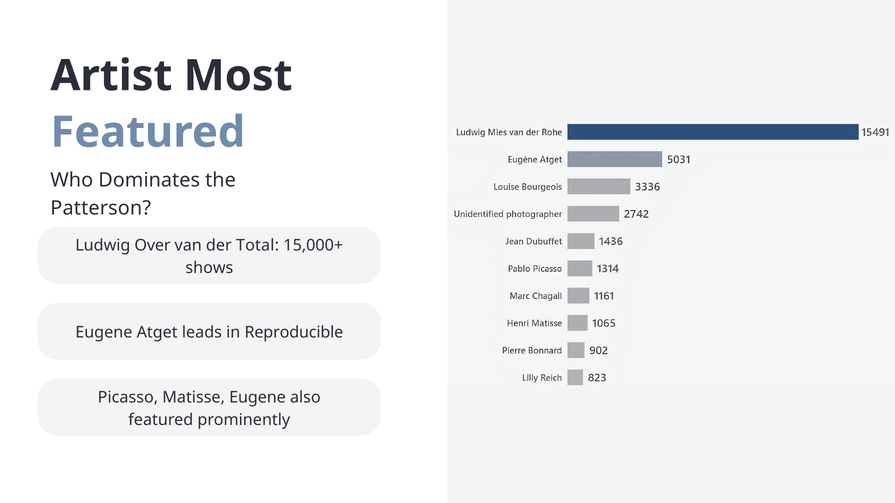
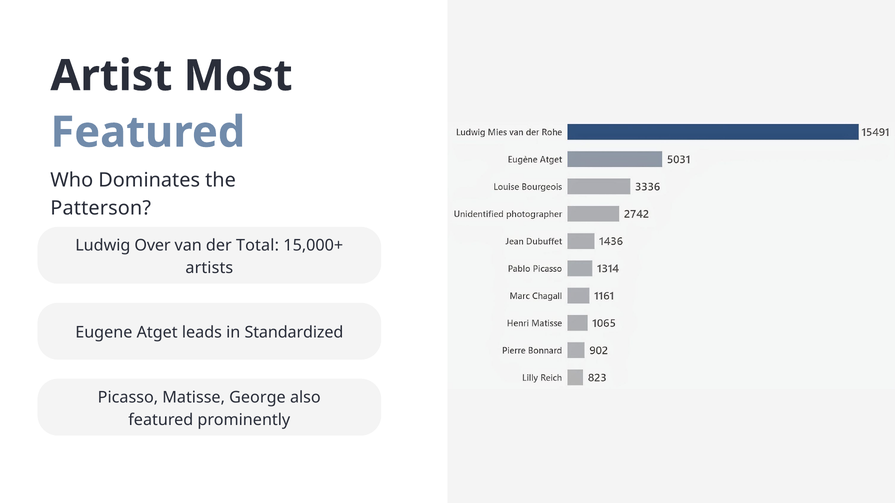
shows: shows -> artists
Reproducible: Reproducible -> Standardized
Matisse Eugene: Eugene -> George
